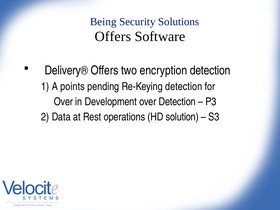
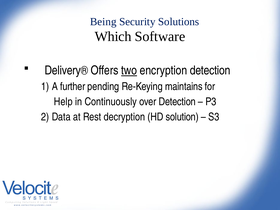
Offers at (113, 36): Offers -> Which
two underline: none -> present
points: points -> further
Re-Keying detection: detection -> maintains
Over at (63, 102): Over -> Help
Development: Development -> Continuously
operations: operations -> decryption
